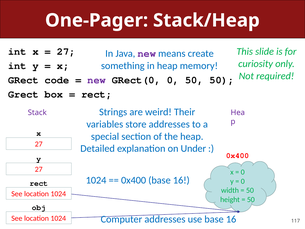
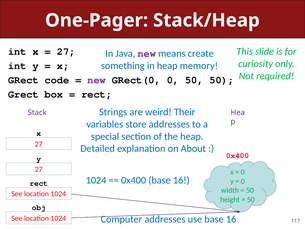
Under: Under -> About
